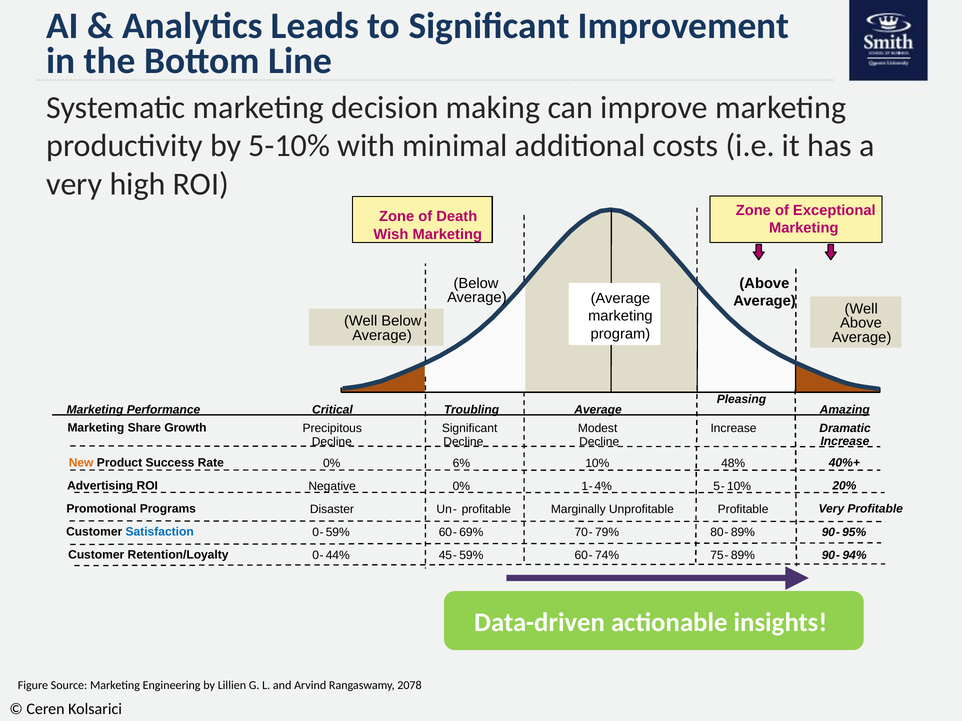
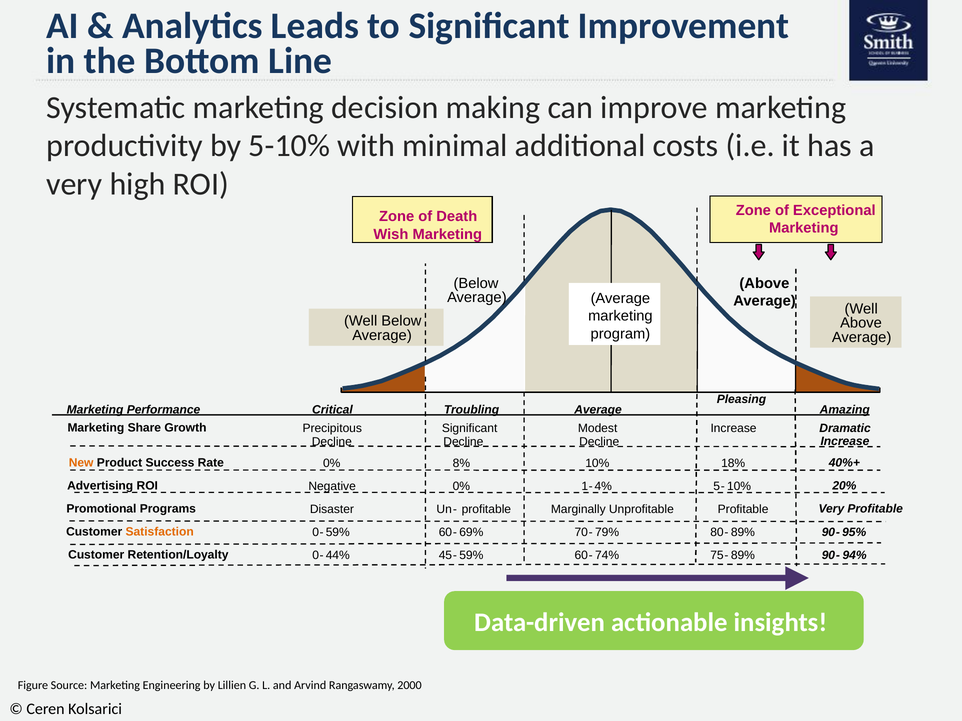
6%: 6% -> 8%
48%: 48% -> 18%
Satisfaction colour: blue -> orange
2078: 2078 -> 2000
